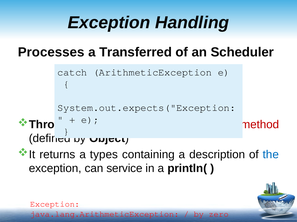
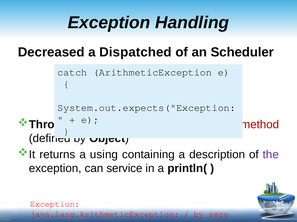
Processes: Processes -> Decreased
Transferred: Transferred -> Dispatched
types: types -> using
the at (271, 155) colour: blue -> purple
